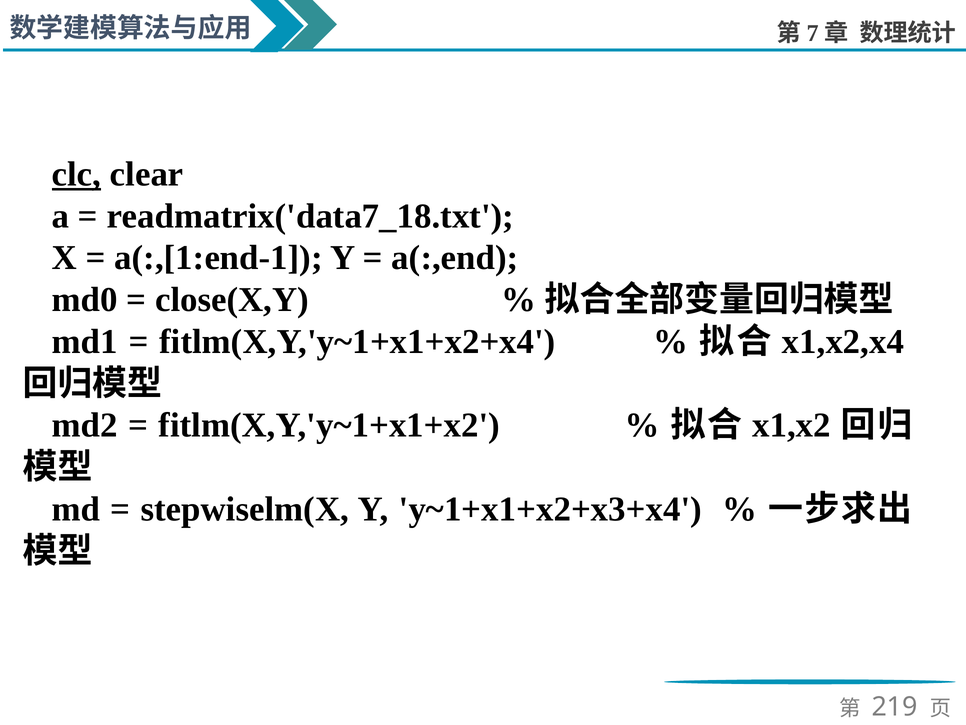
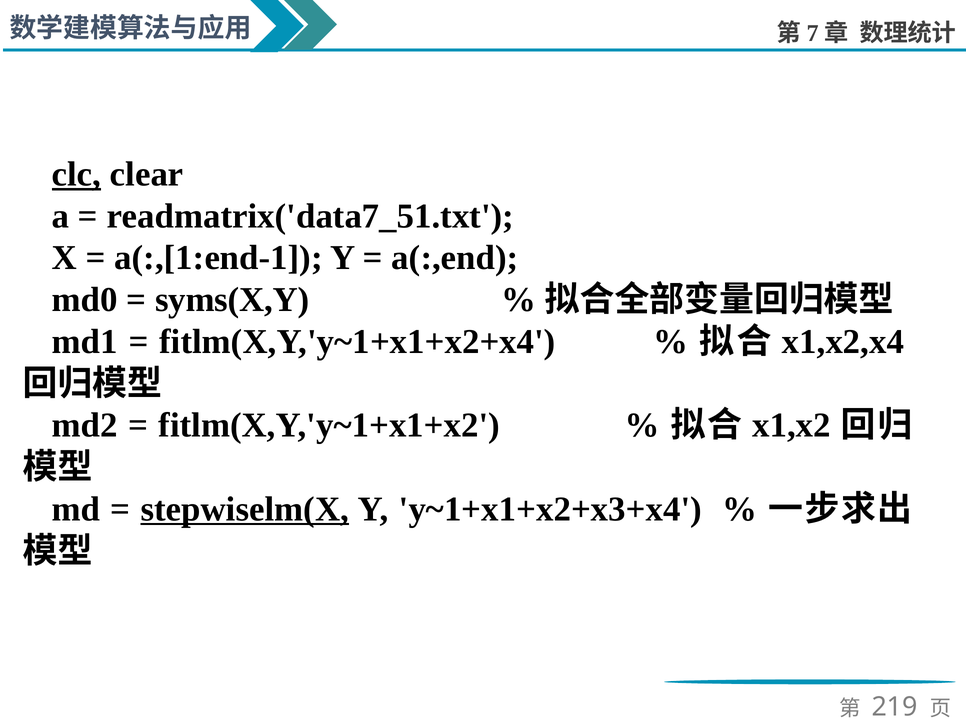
readmatrix('data7_18.txt: readmatrix('data7_18.txt -> readmatrix('data7_51.txt
close(X,Y: close(X,Y -> syms(X,Y
stepwiselm(X underline: none -> present
